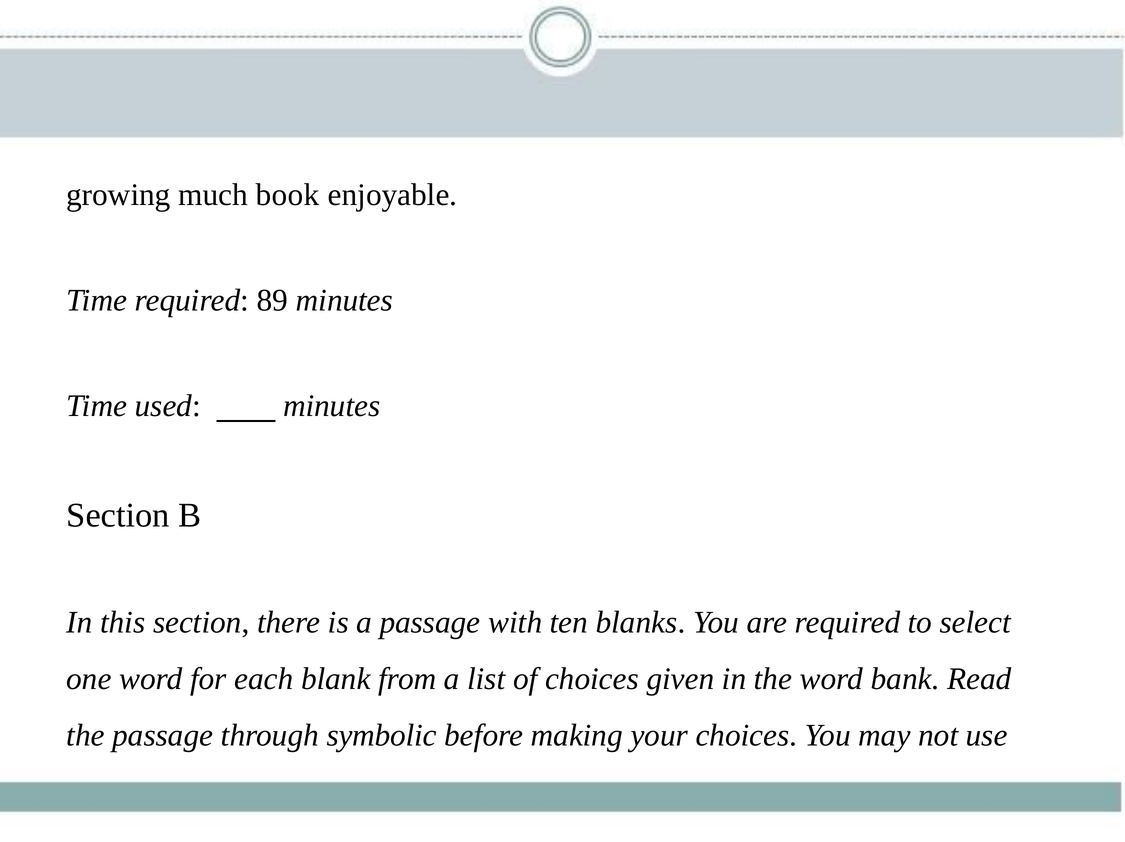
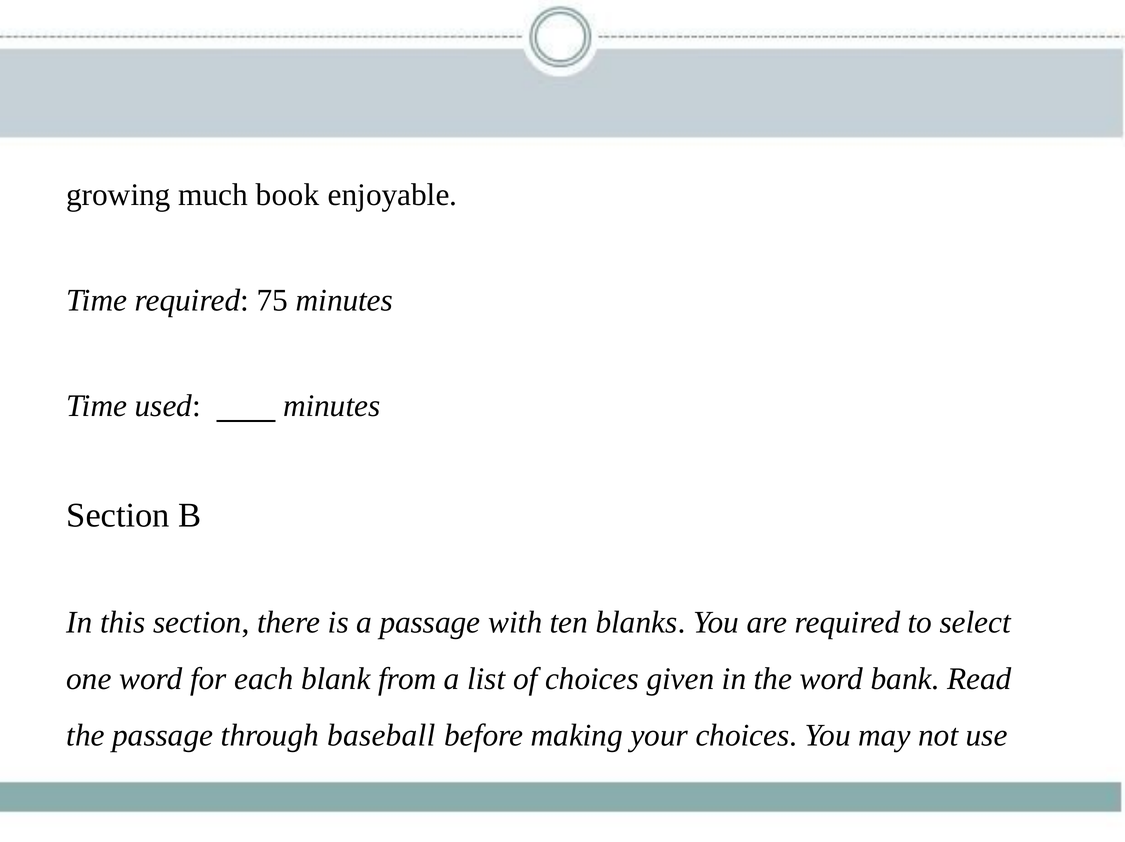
89: 89 -> 75
symbolic: symbolic -> baseball
